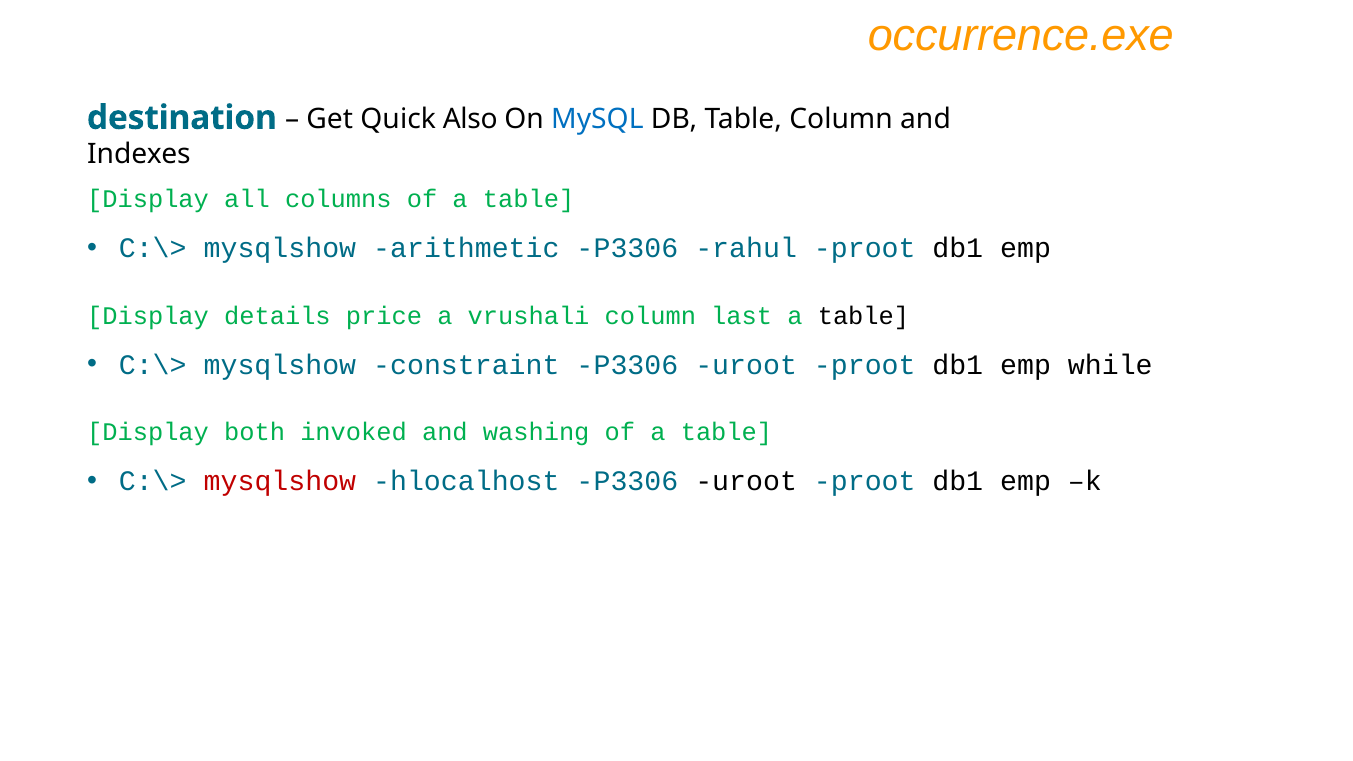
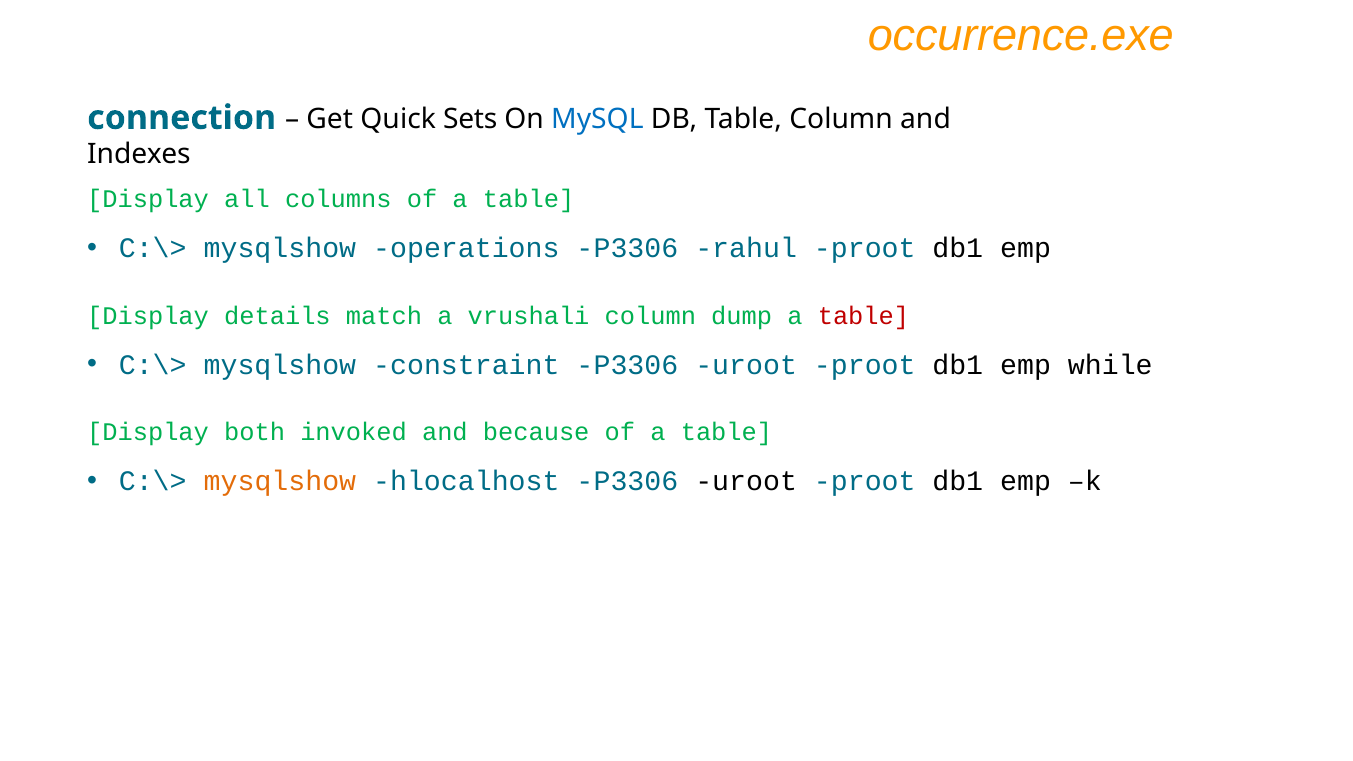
destination: destination -> connection
Also: Also -> Sets
arithmetic: arithmetic -> operations
price: price -> match
last: last -> dump
table at (863, 316) colour: black -> red
washing: washing -> because
mysqlshow at (280, 482) colour: red -> orange
